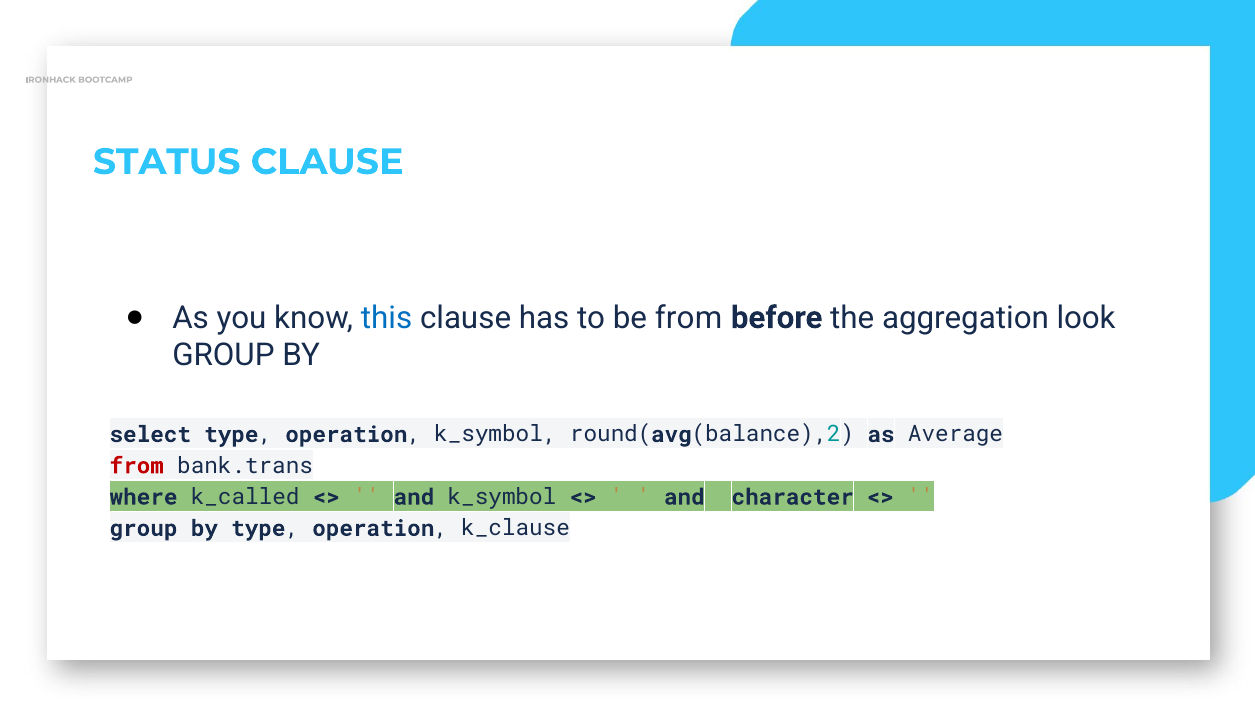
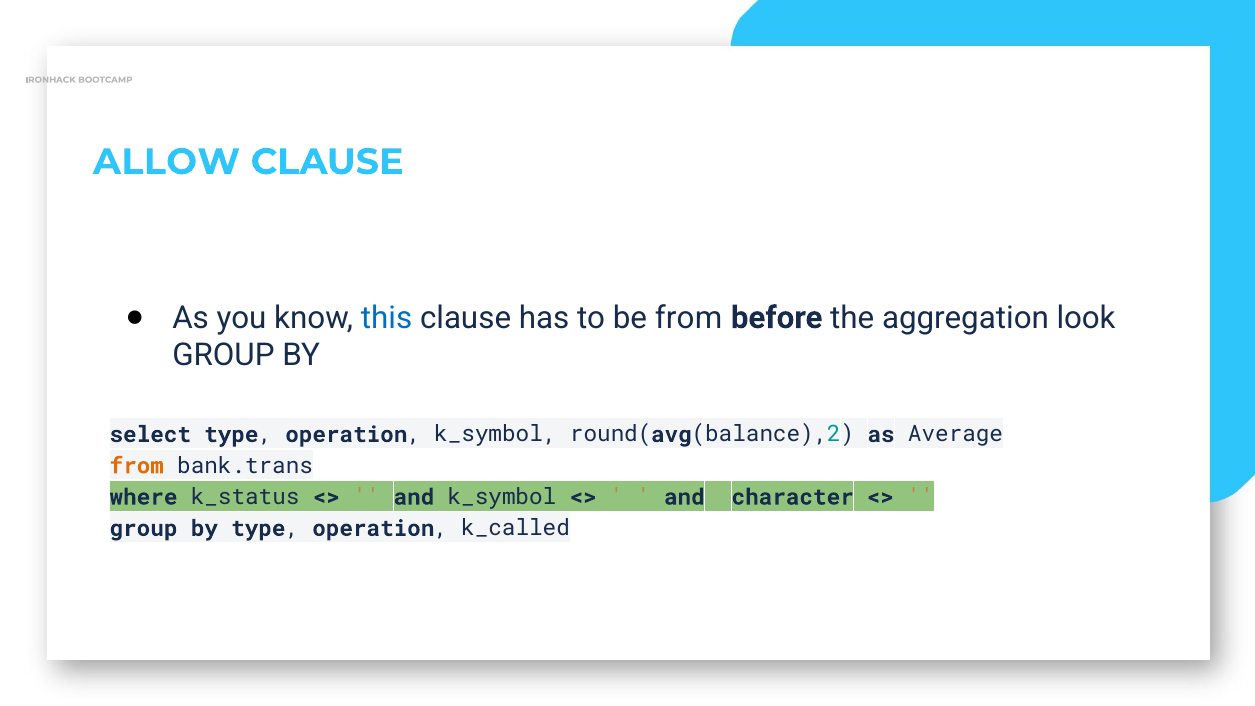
STATUS: STATUS -> ALLOW
from at (137, 466) colour: red -> orange
k_called: k_called -> k_status
k_clause: k_clause -> k_called
